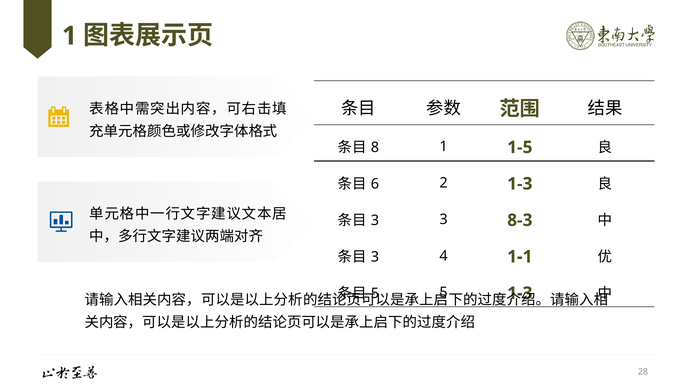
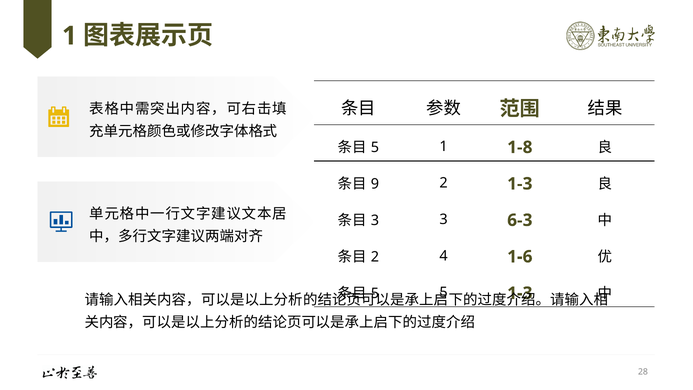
8 at (375, 147): 8 -> 5
1-5: 1-5 -> 1-8
6: 6 -> 9
8-3: 8-3 -> 6-3
3 at (375, 257): 3 -> 2
1-1: 1-1 -> 1-6
